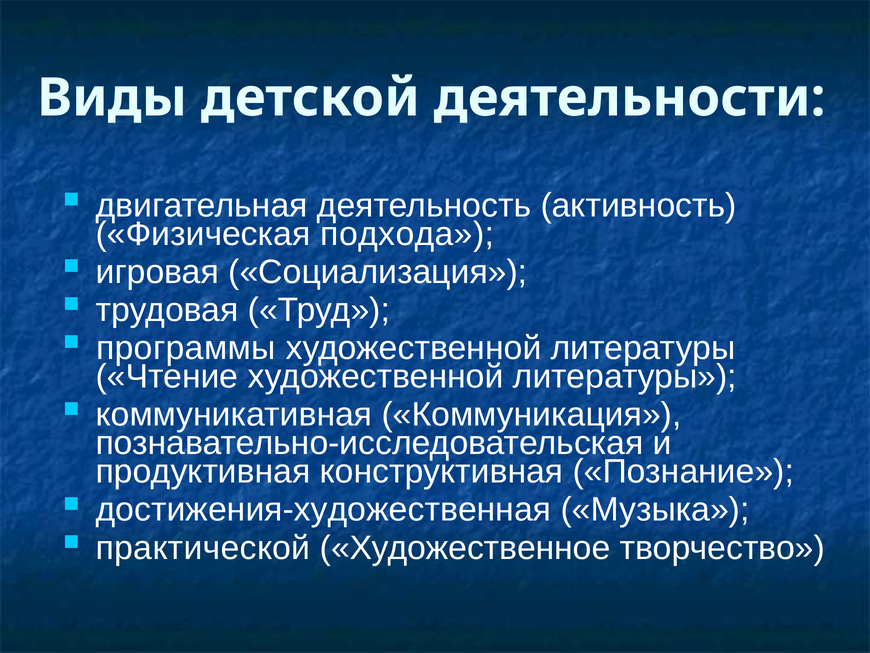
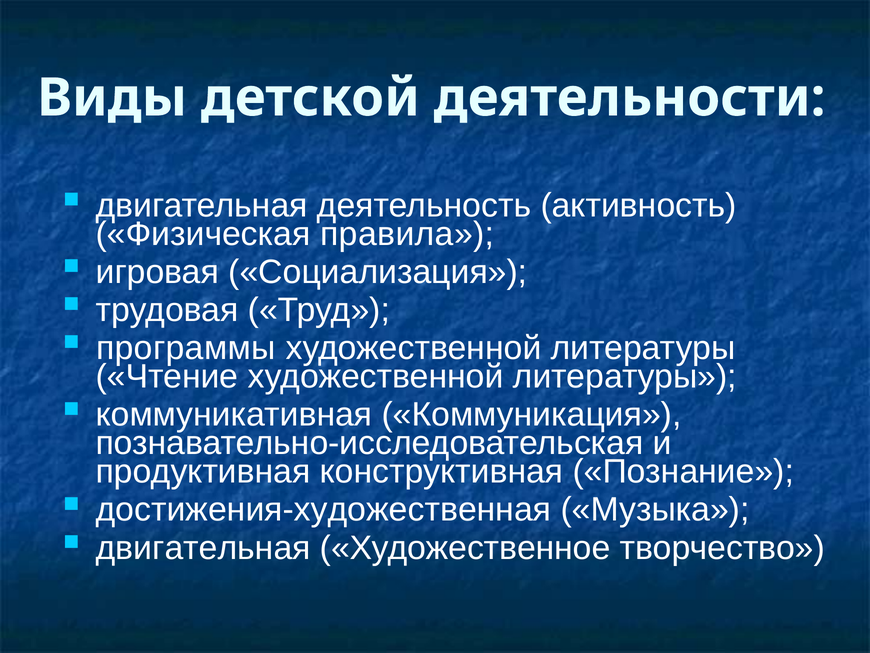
подхода: подхода -> правила
практической at (203, 548): практической -> двигательная
